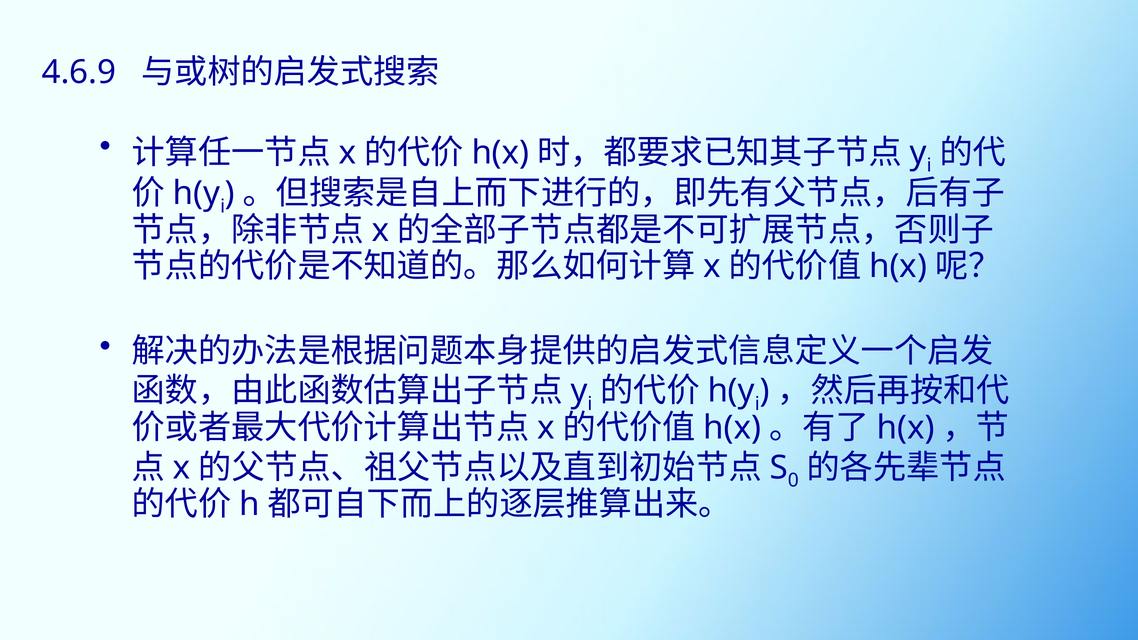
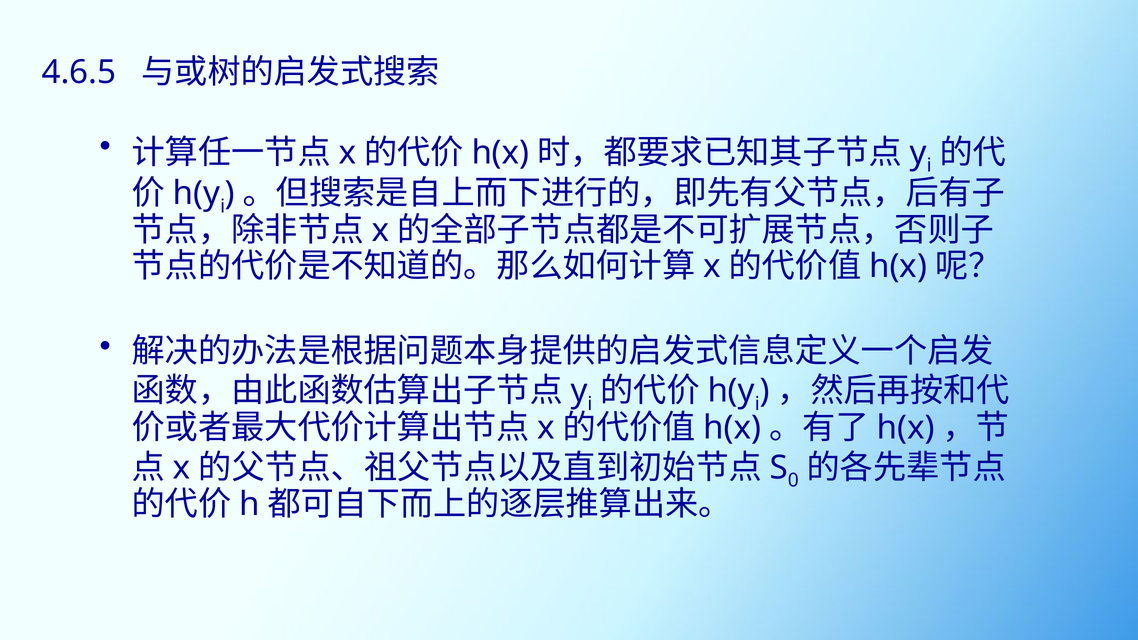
4.6.9: 4.6.9 -> 4.6.5
